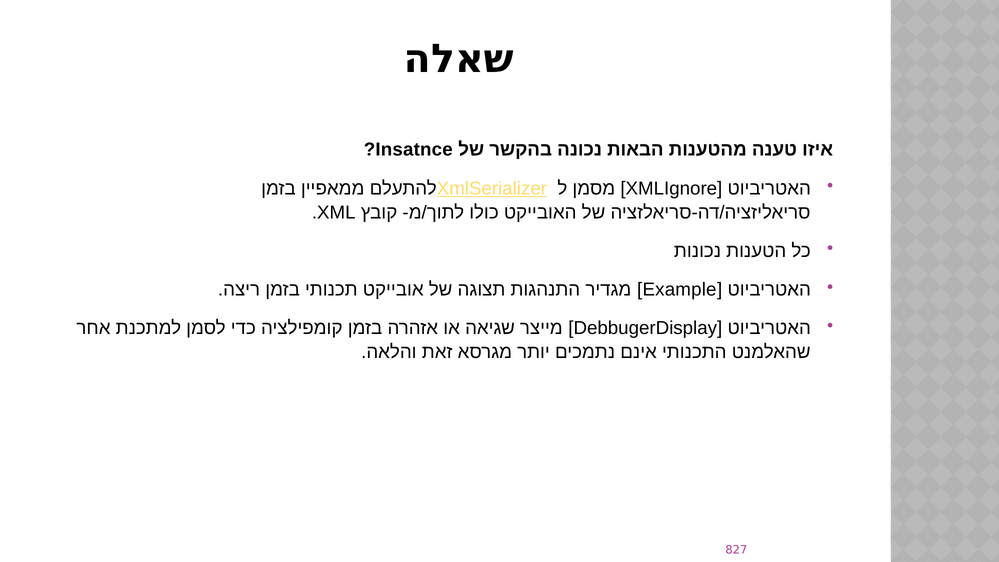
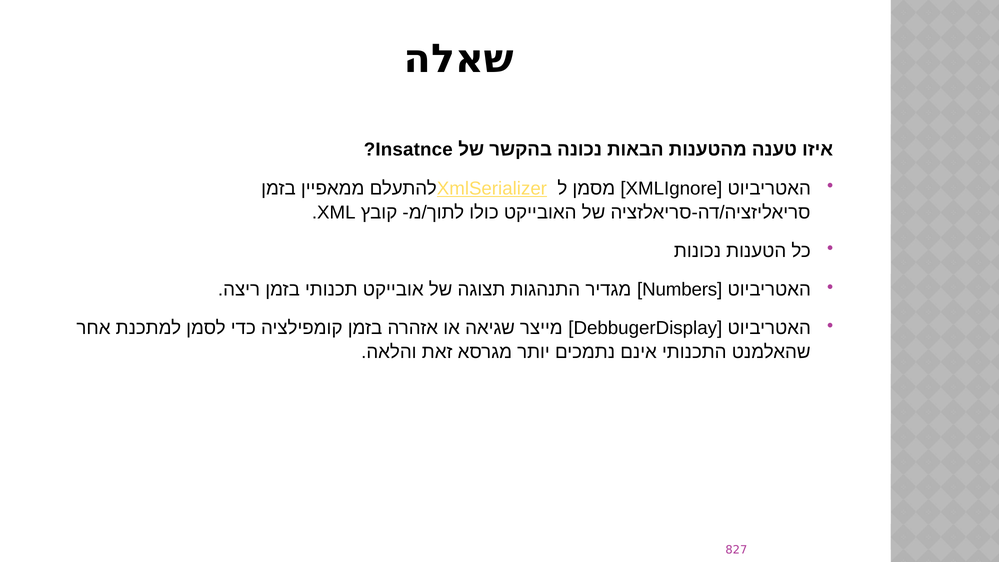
Example: Example -> Numbers
